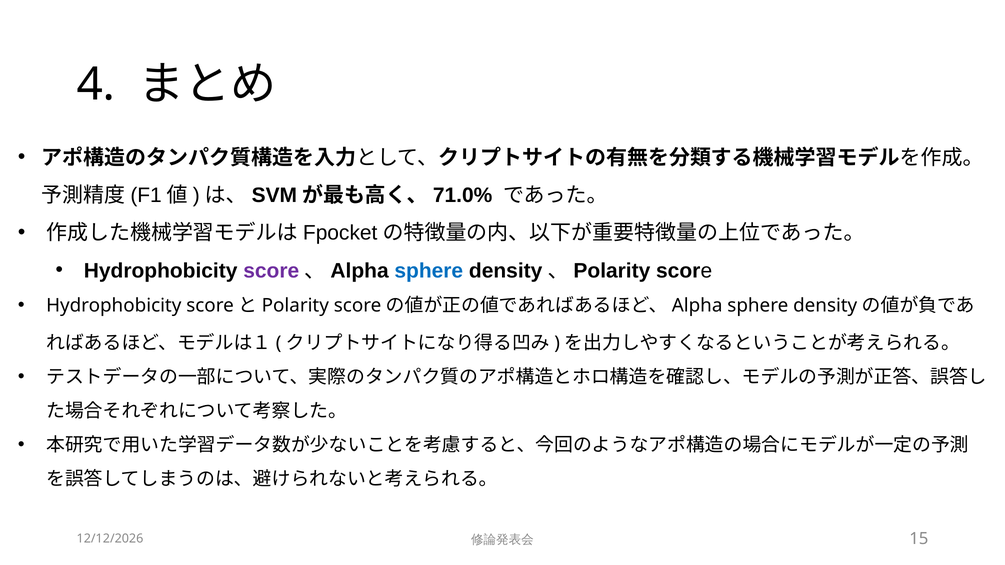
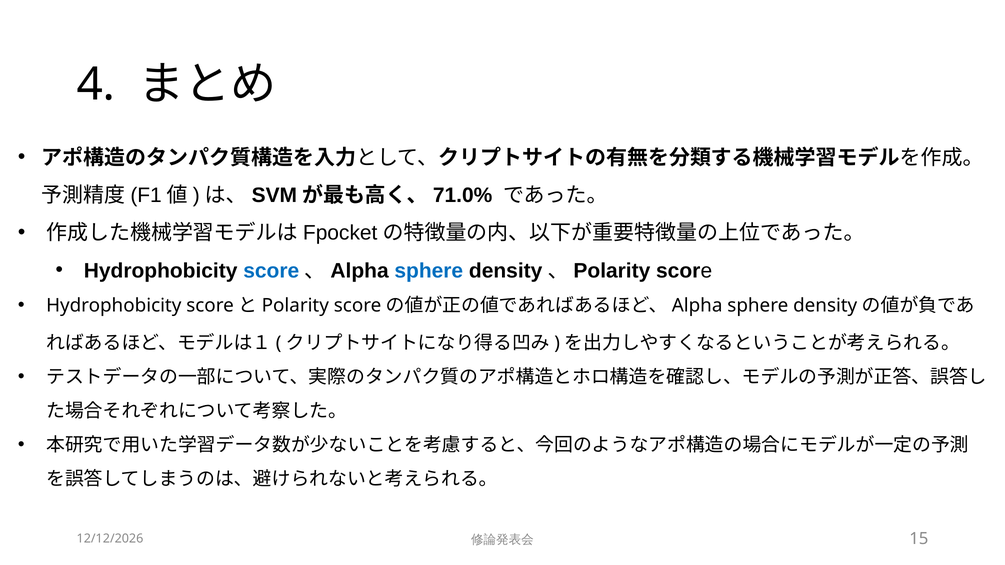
score at (271, 271) colour: purple -> blue
